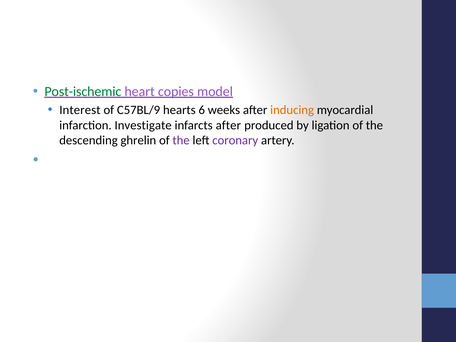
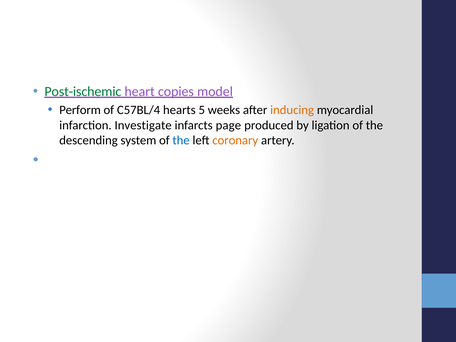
Interest: Interest -> Perform
C57BL/9: C57BL/9 -> C57BL/4
6: 6 -> 5
infarcts after: after -> page
ghrelin: ghrelin -> system
the at (181, 140) colour: purple -> blue
coronary colour: purple -> orange
